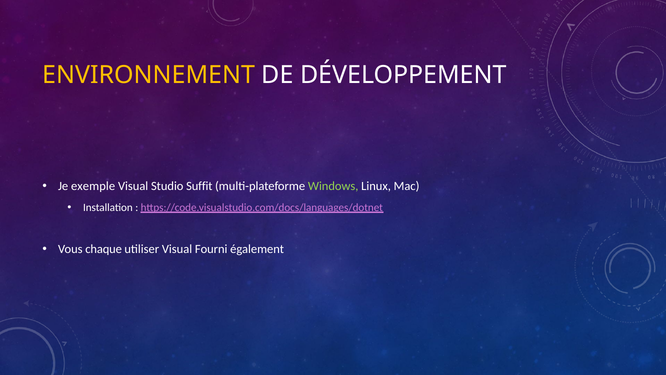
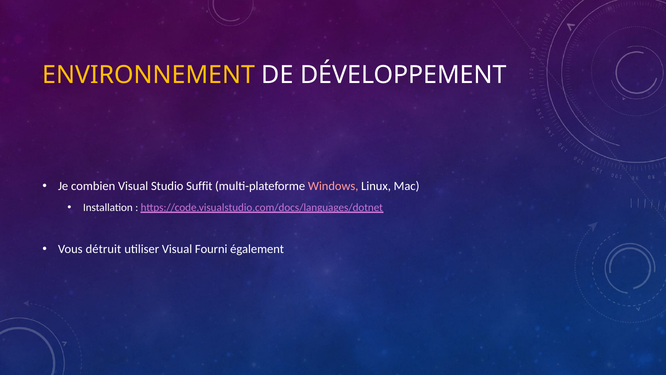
exemple: exemple -> combien
Windows colour: light green -> pink
chaque: chaque -> détruit
